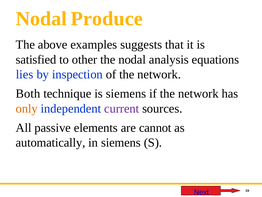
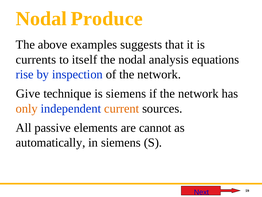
satisfied: satisfied -> currents
other: other -> itself
lies: lies -> rise
Both: Both -> Give
current colour: purple -> orange
